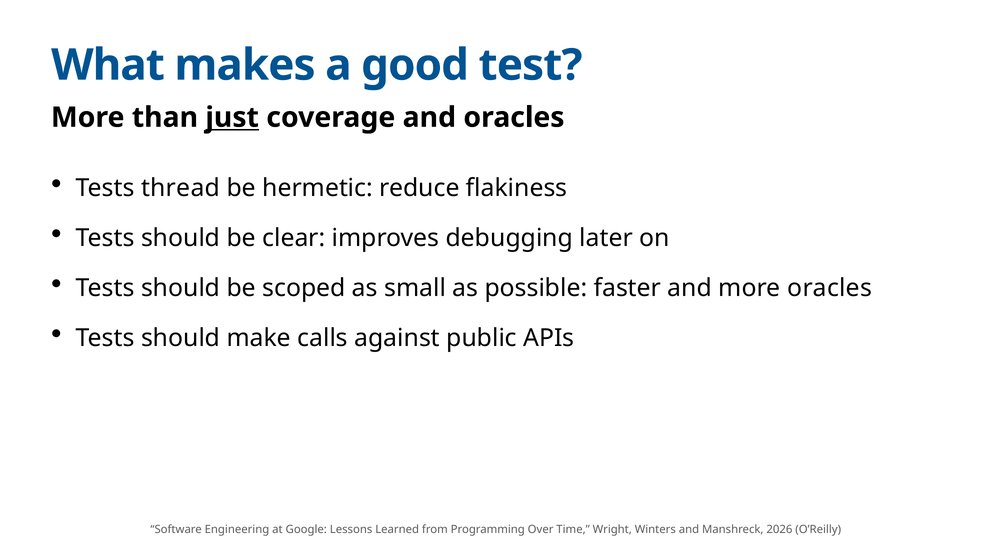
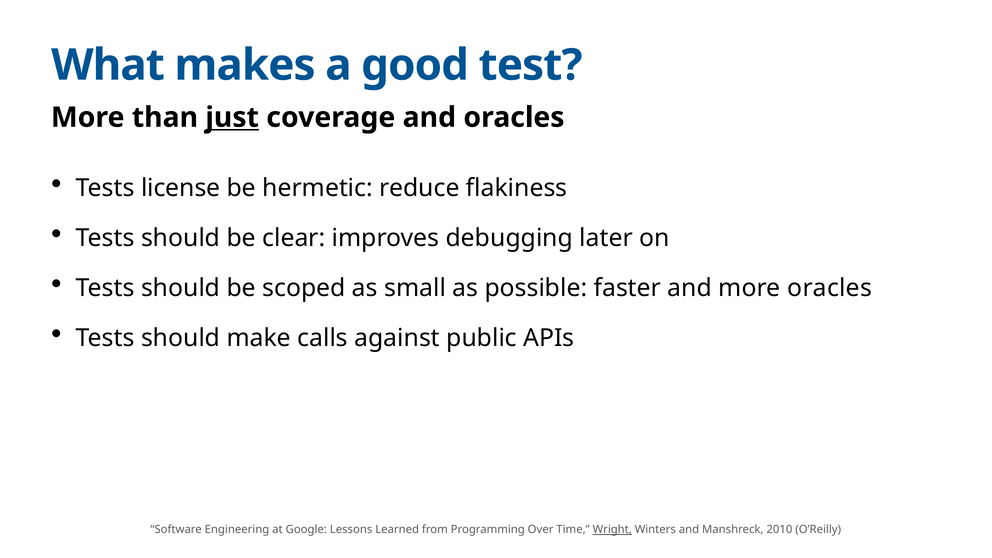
thread: thread -> license
Wright underline: none -> present
2026: 2026 -> 2010
